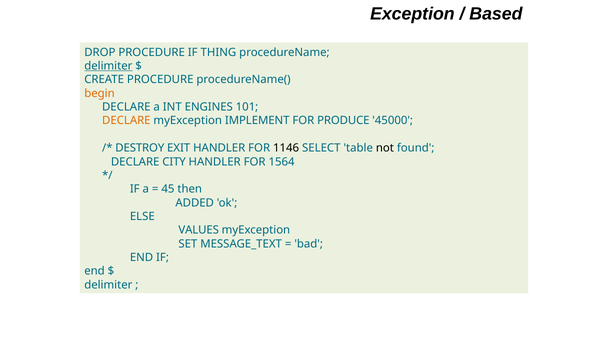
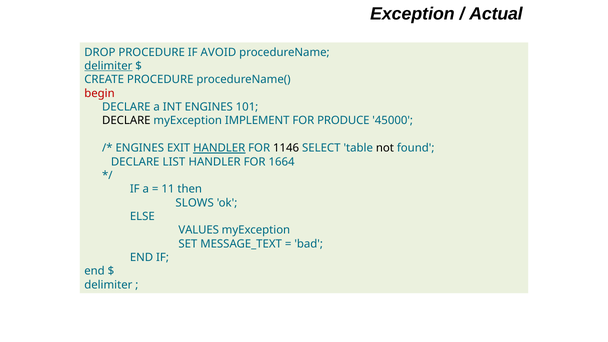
Based: Based -> Actual
THING: THING -> AVOID
begin colour: orange -> red
DECLARE at (126, 121) colour: orange -> black
DESTROY at (140, 148): DESTROY -> ENGINES
HANDLER at (219, 148) underline: none -> present
CITY: CITY -> LIST
1564: 1564 -> 1664
45: 45 -> 11
ADDED: ADDED -> SLOWS
